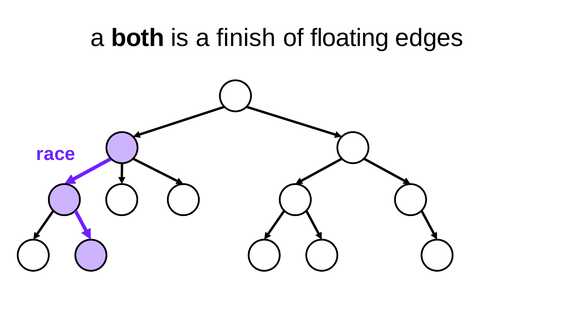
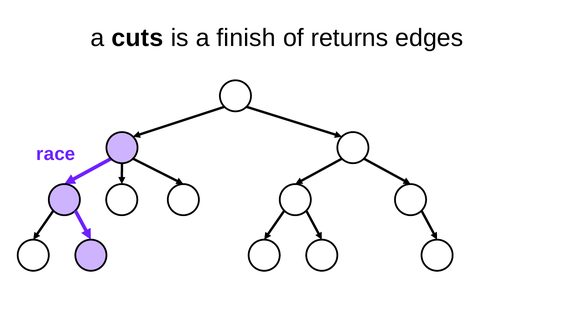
both: both -> cuts
floating: floating -> returns
